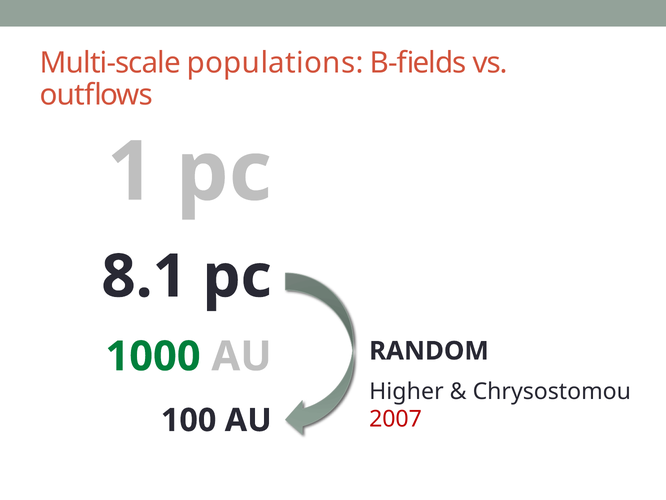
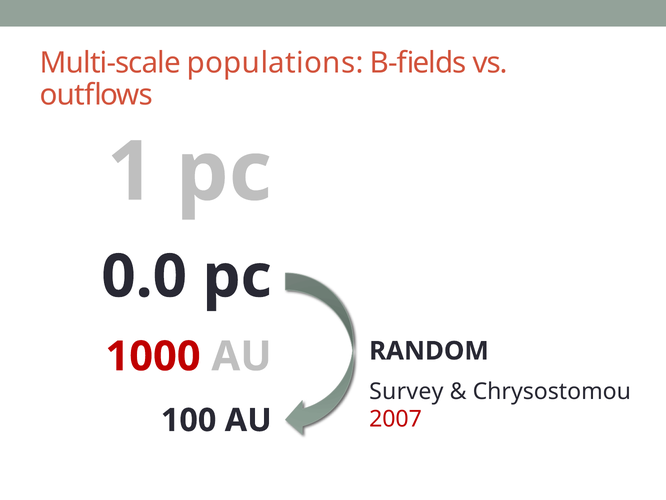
8.1: 8.1 -> 0.0
1000 colour: green -> red
Higher: Higher -> Survey
